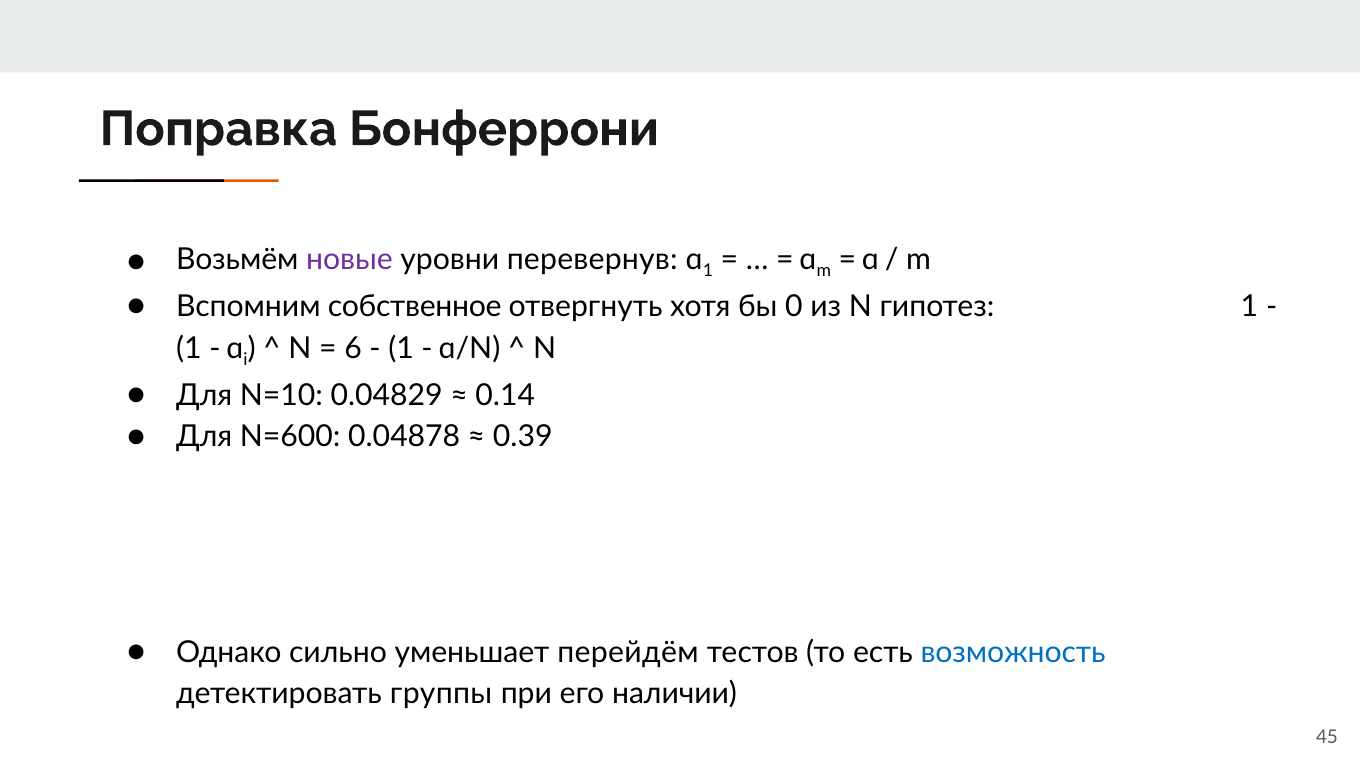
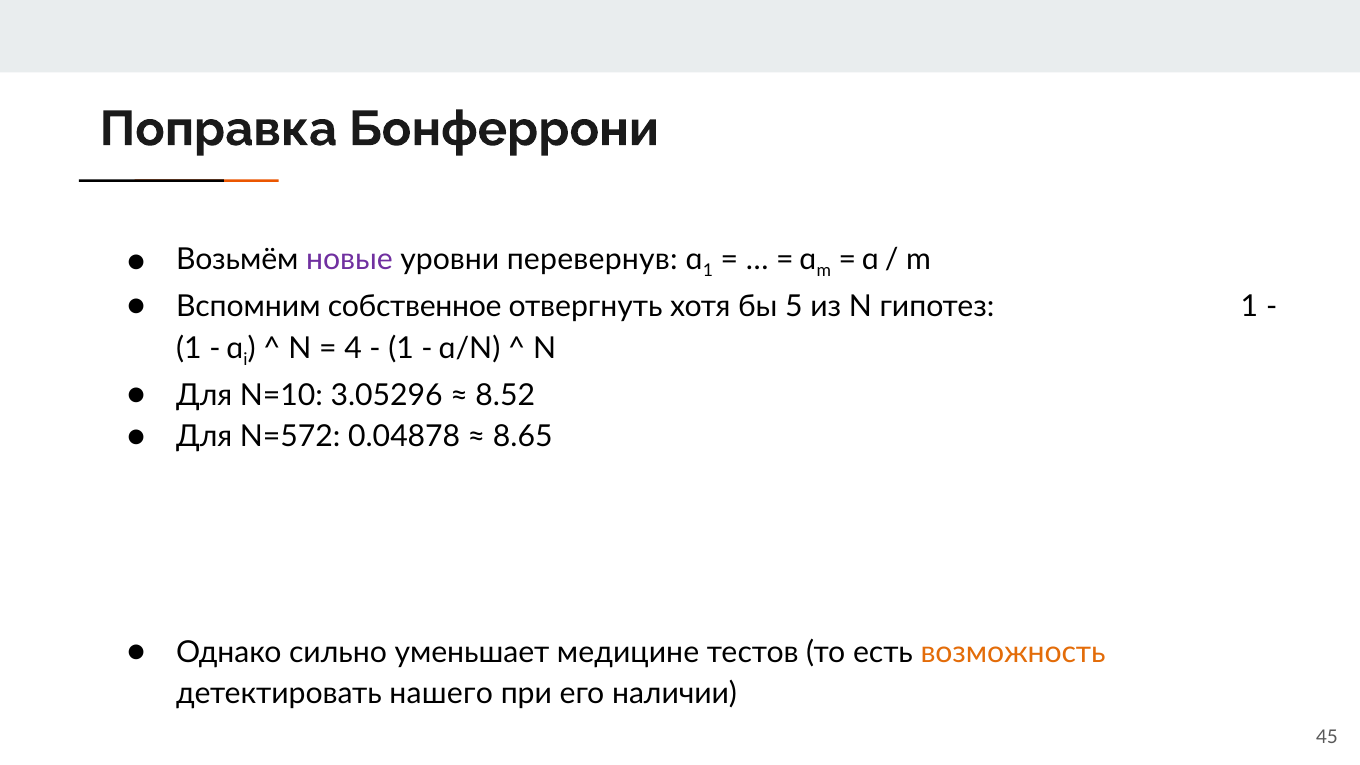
0: 0 -> 5
6: 6 -> 4
0.04829: 0.04829 -> 3.05296
0.14: 0.14 -> 8.52
N=600: N=600 -> N=572
0.39: 0.39 -> 8.65
перейдём: перейдём -> медицине
возможность colour: blue -> orange
группы: группы -> нашего
